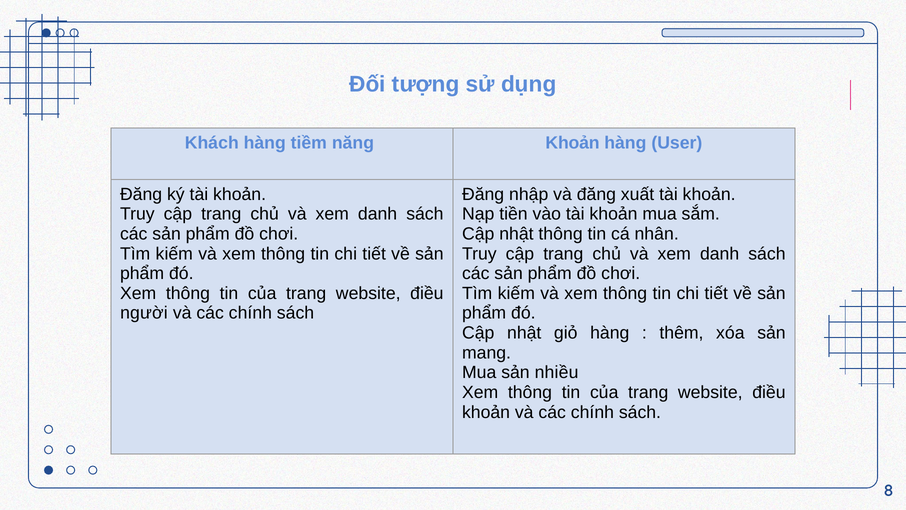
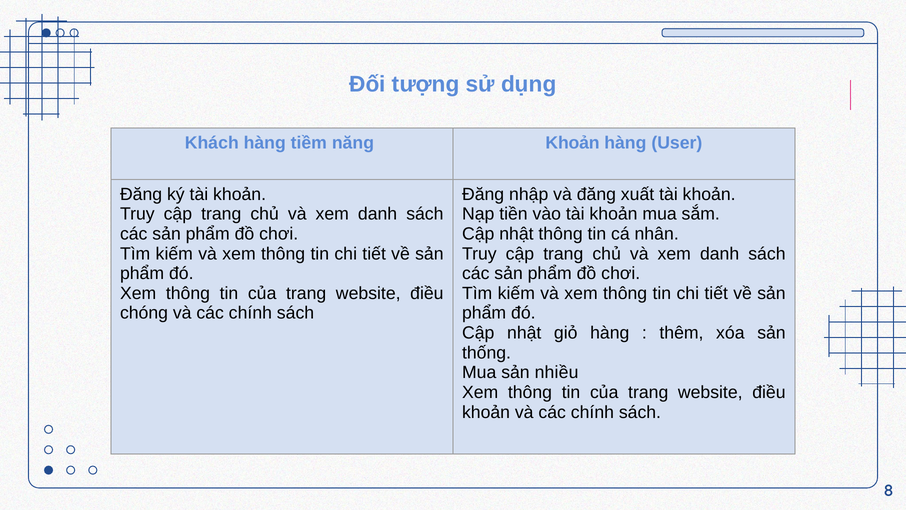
người: người -> chóng
mang: mang -> thống
